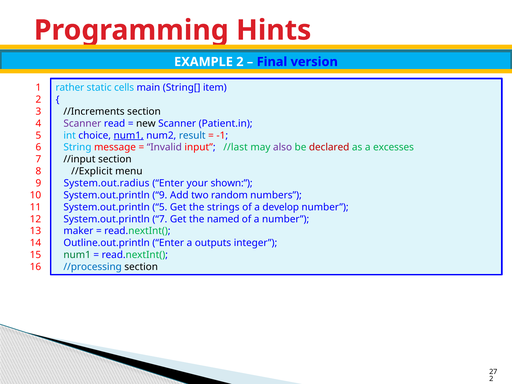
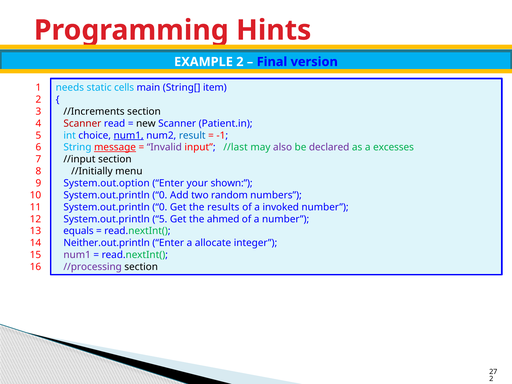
rather: rather -> needs
Scanner at (82, 123) colour: purple -> red
message underline: none -> present
declared colour: red -> purple
//Explicit: //Explicit -> //Initially
System.out.radius: System.out.radius -> System.out.option
9 at (160, 195): 9 -> 0
5 at (160, 207): 5 -> 0
strings: strings -> results
develop: develop -> invoked
System.out.println 7: 7 -> 5
named: named -> ahmed
maker: maker -> equals
Outline.out.println: Outline.out.println -> Neither.out.println
outputs: outputs -> allocate
num1 at (77, 255) colour: green -> purple
//processing colour: blue -> purple
